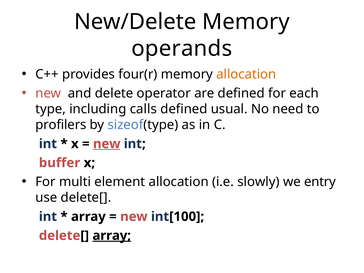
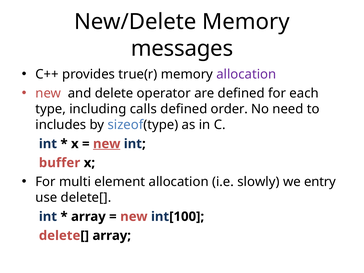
operands: operands -> messages
four(r: four(r -> true(r
allocation at (246, 74) colour: orange -> purple
usual: usual -> order
profilers: profilers -> includes
array at (112, 236) underline: present -> none
